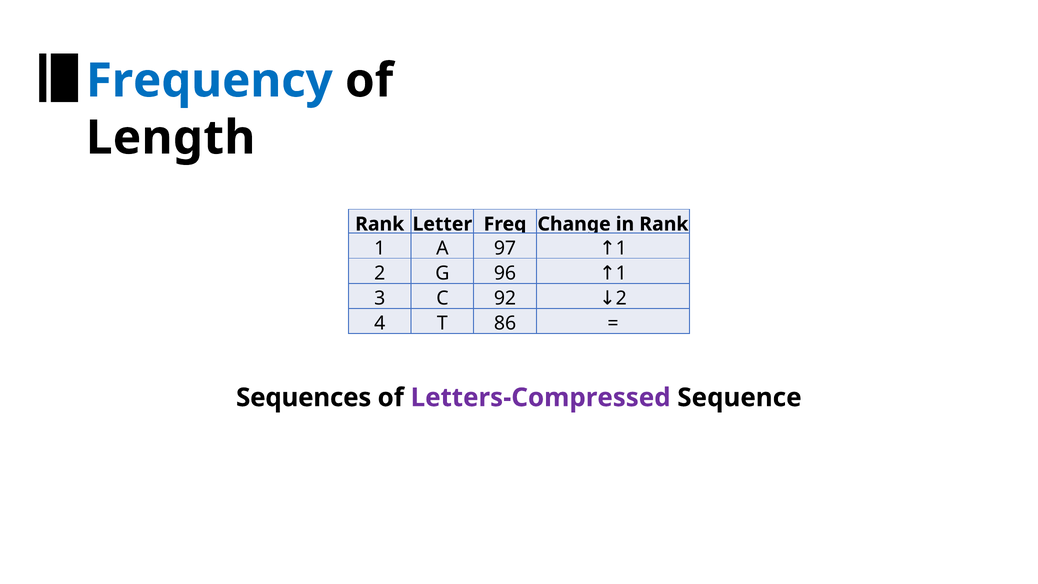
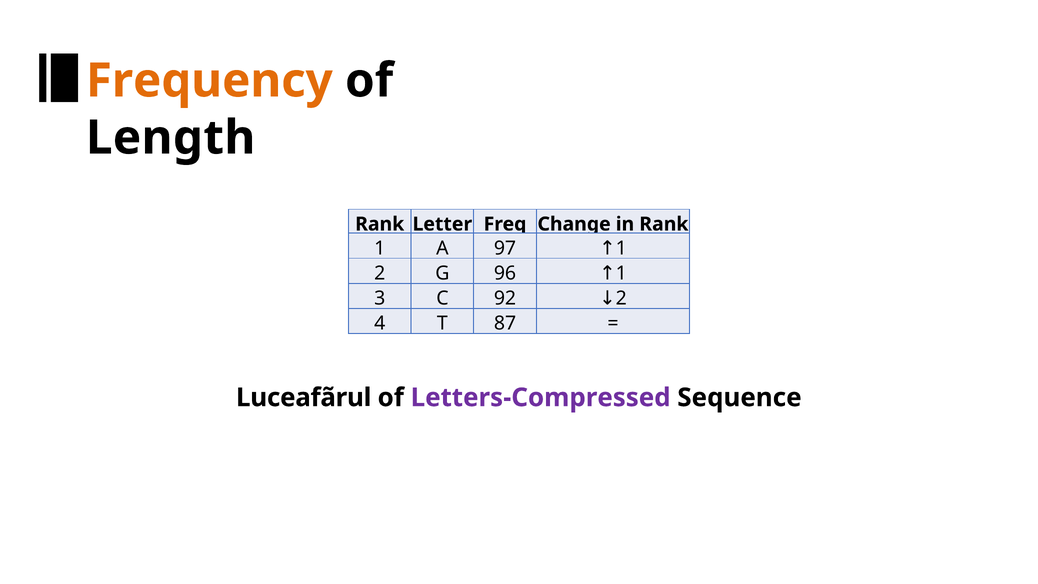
Frequency colour: blue -> orange
86: 86 -> 87
Sequences: Sequences -> Luceafãrul
